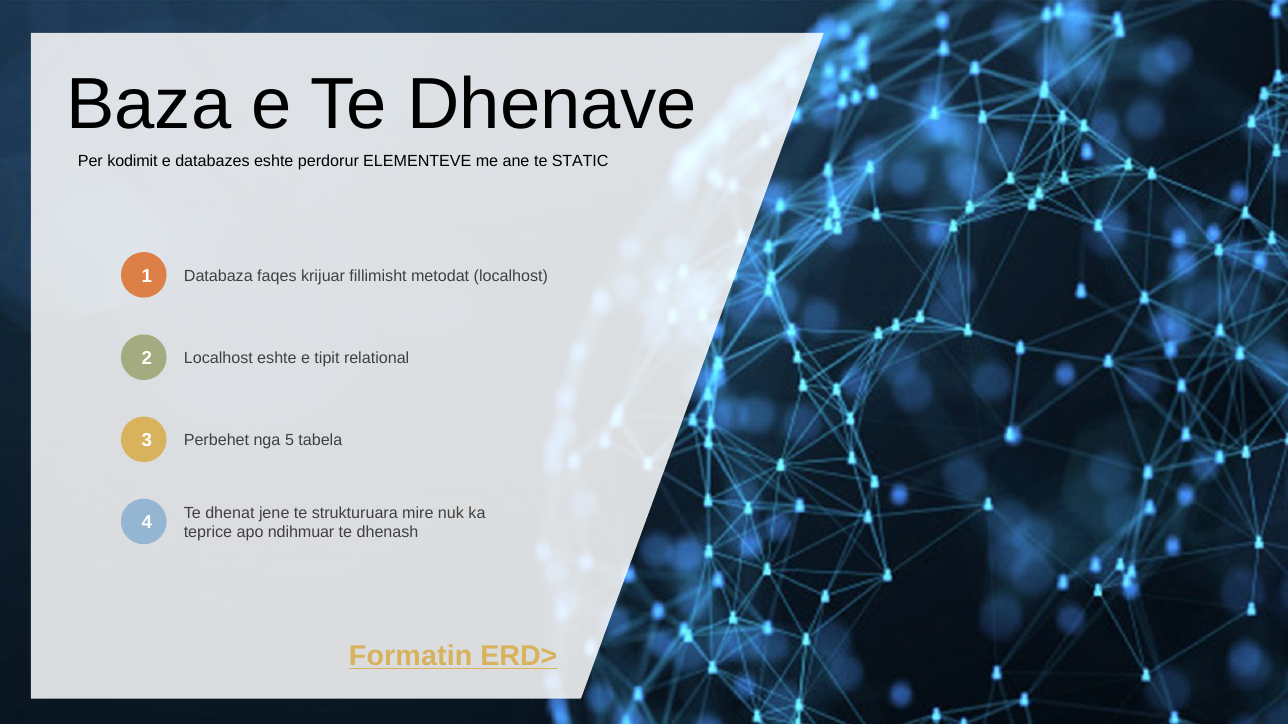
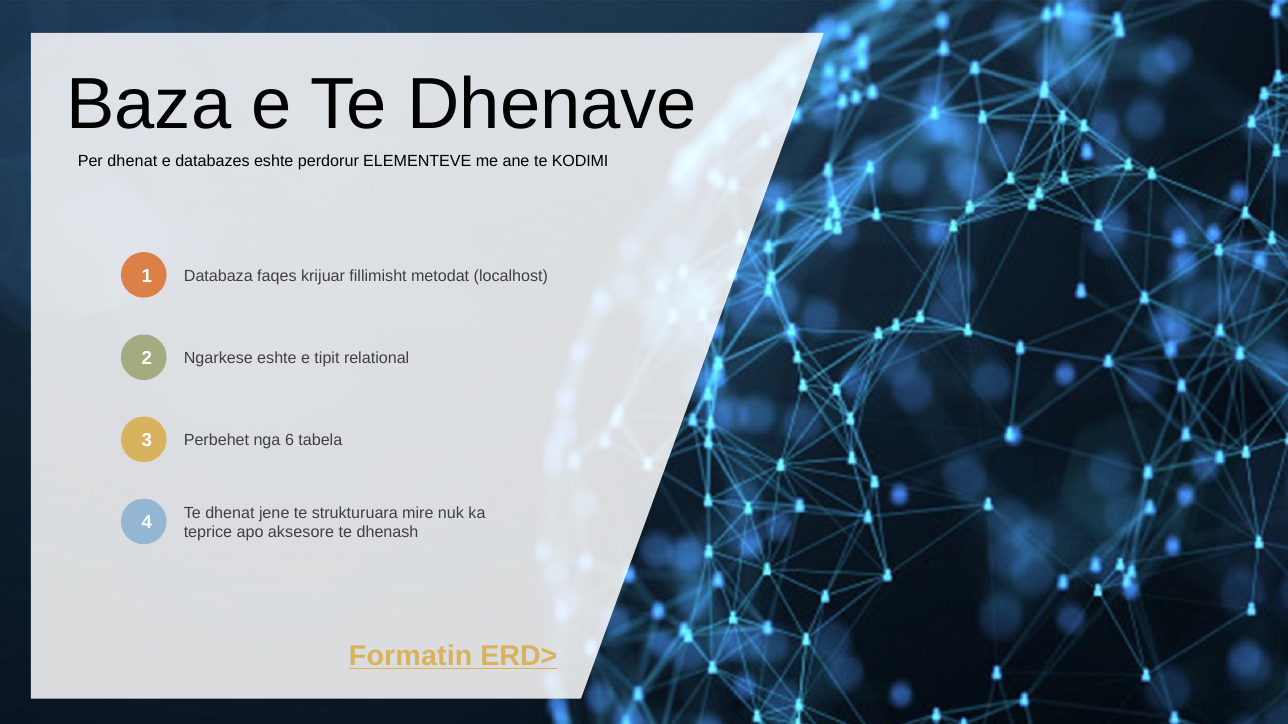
Per kodimit: kodimit -> dhenat
STATIC: STATIC -> KODIMI
Localhost at (218, 359): Localhost -> Ngarkese
5: 5 -> 6
ndihmuar: ndihmuar -> aksesore
